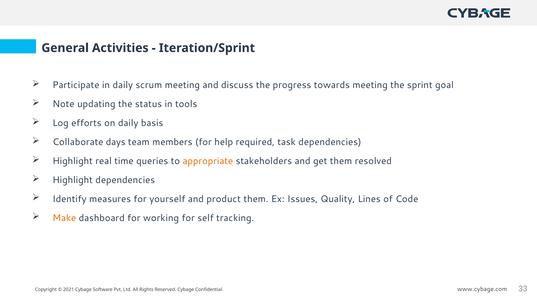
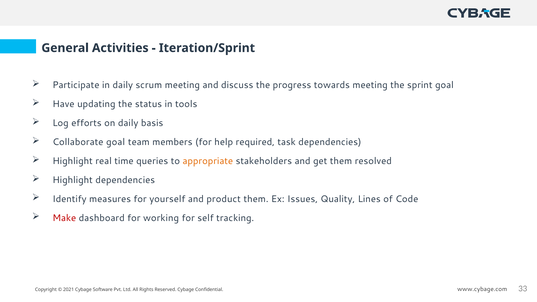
Note: Note -> Have
Collaborate days: days -> goal
Make colour: orange -> red
